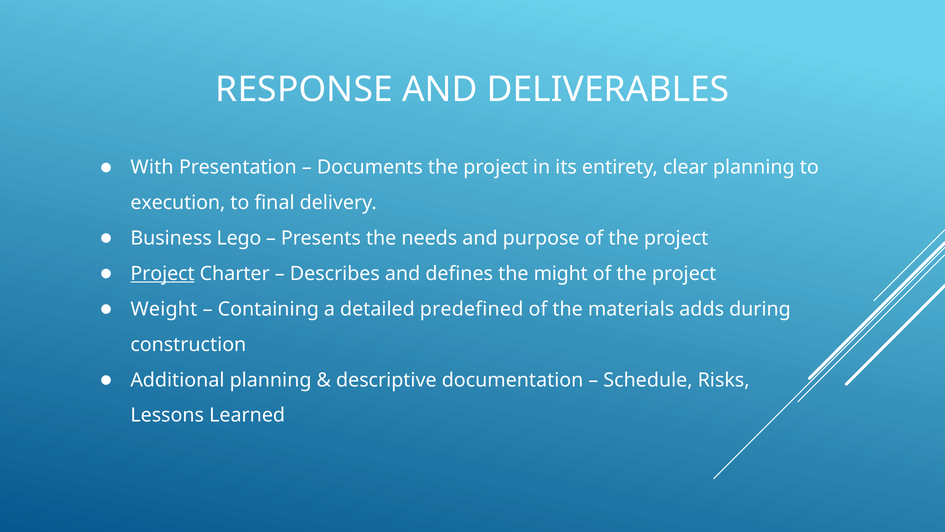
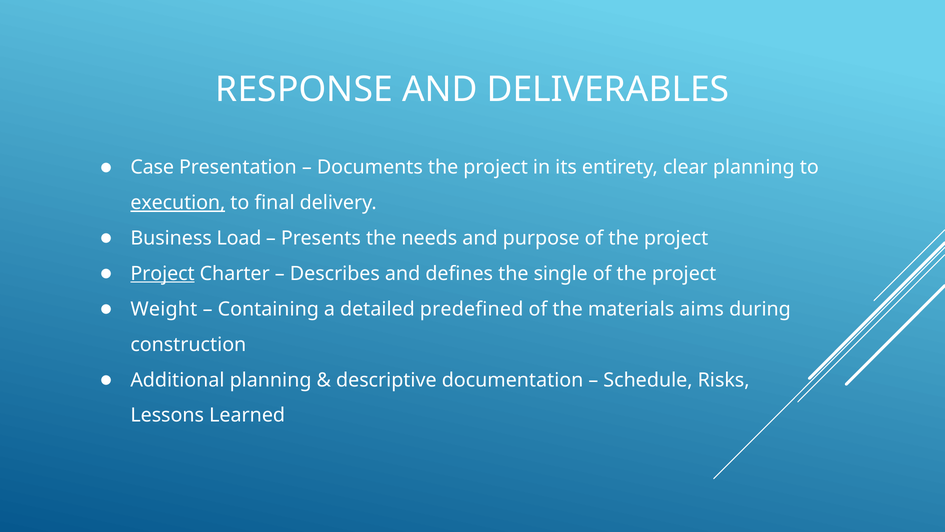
With: With -> Case
execution underline: none -> present
Lego: Lego -> Load
might: might -> single
adds: adds -> aims
